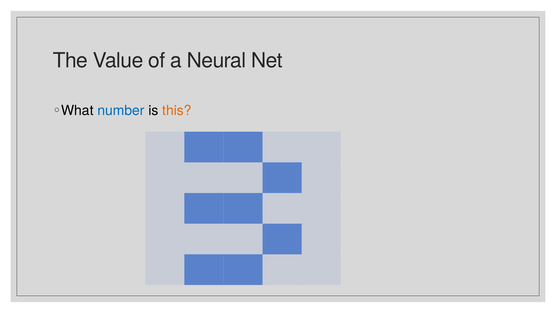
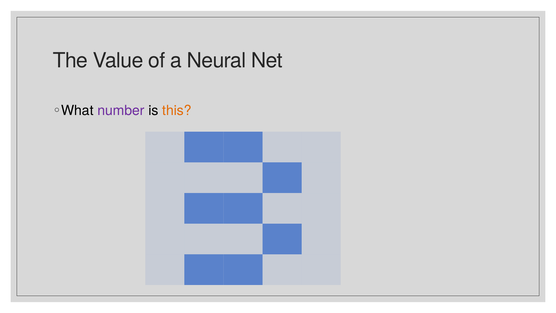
number colour: blue -> purple
